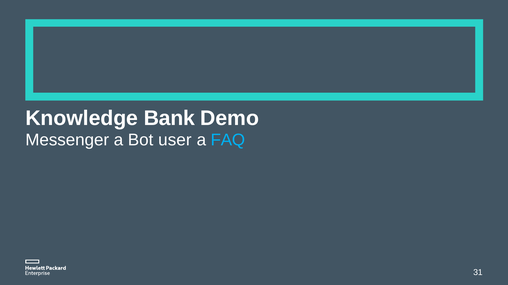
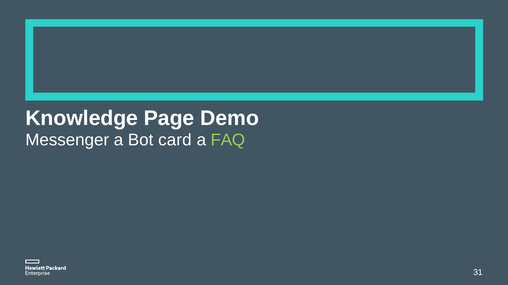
Bank: Bank -> Page
user: user -> card
FAQ colour: light blue -> light green
